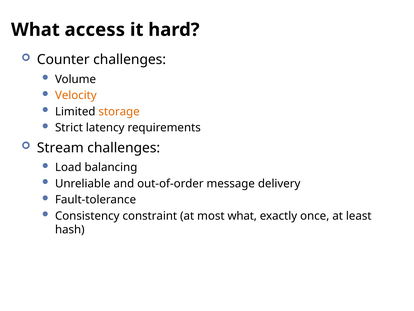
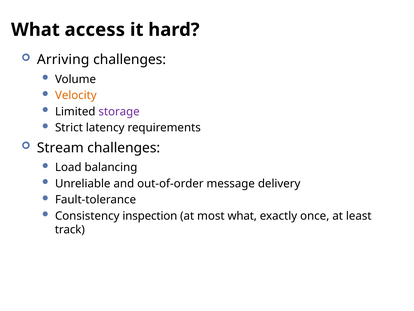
Counter: Counter -> Arriving
storage colour: orange -> purple
constraint: constraint -> inspection
hash: hash -> track
